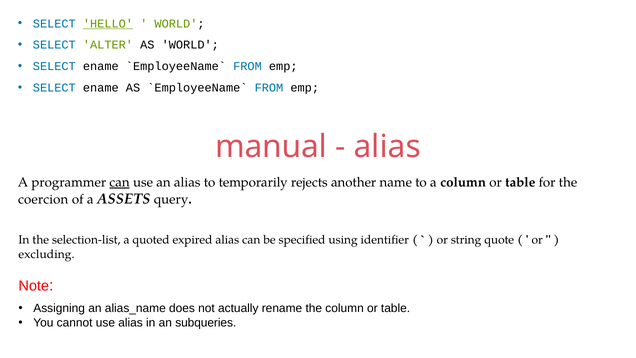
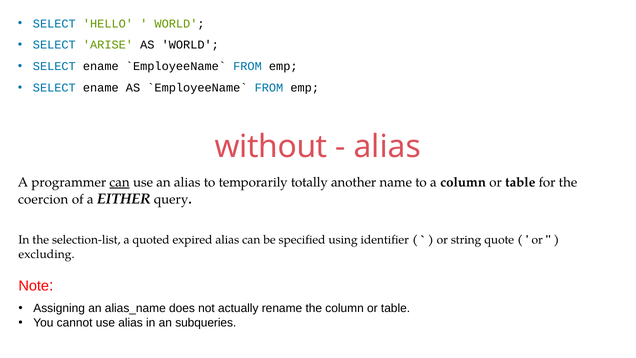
HELLO underline: present -> none
ALTER: ALTER -> ARISE
manual: manual -> without
rejects: rejects -> totally
ASSETS: ASSETS -> EITHER
